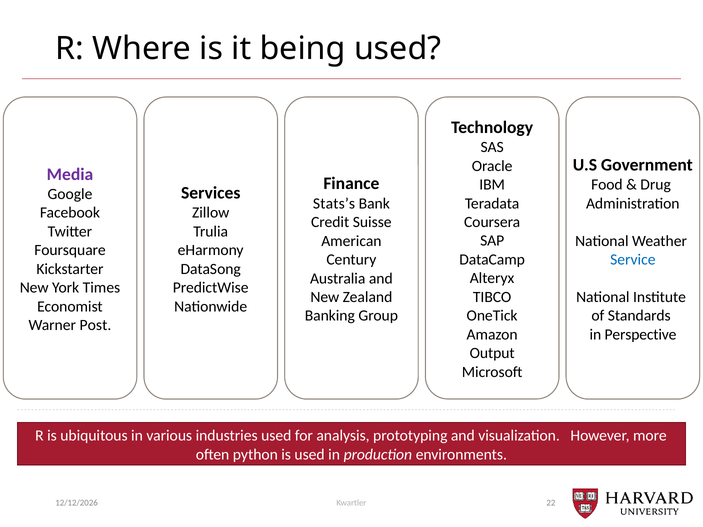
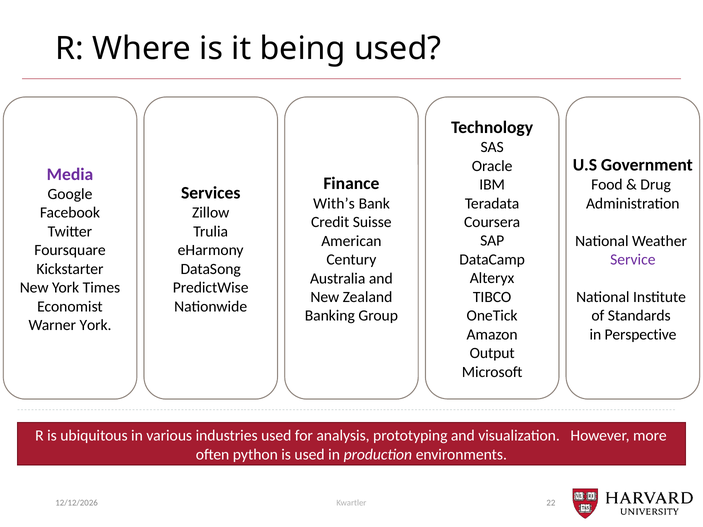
Stats’s: Stats’s -> With’s
Service colour: blue -> purple
Warner Post: Post -> York
